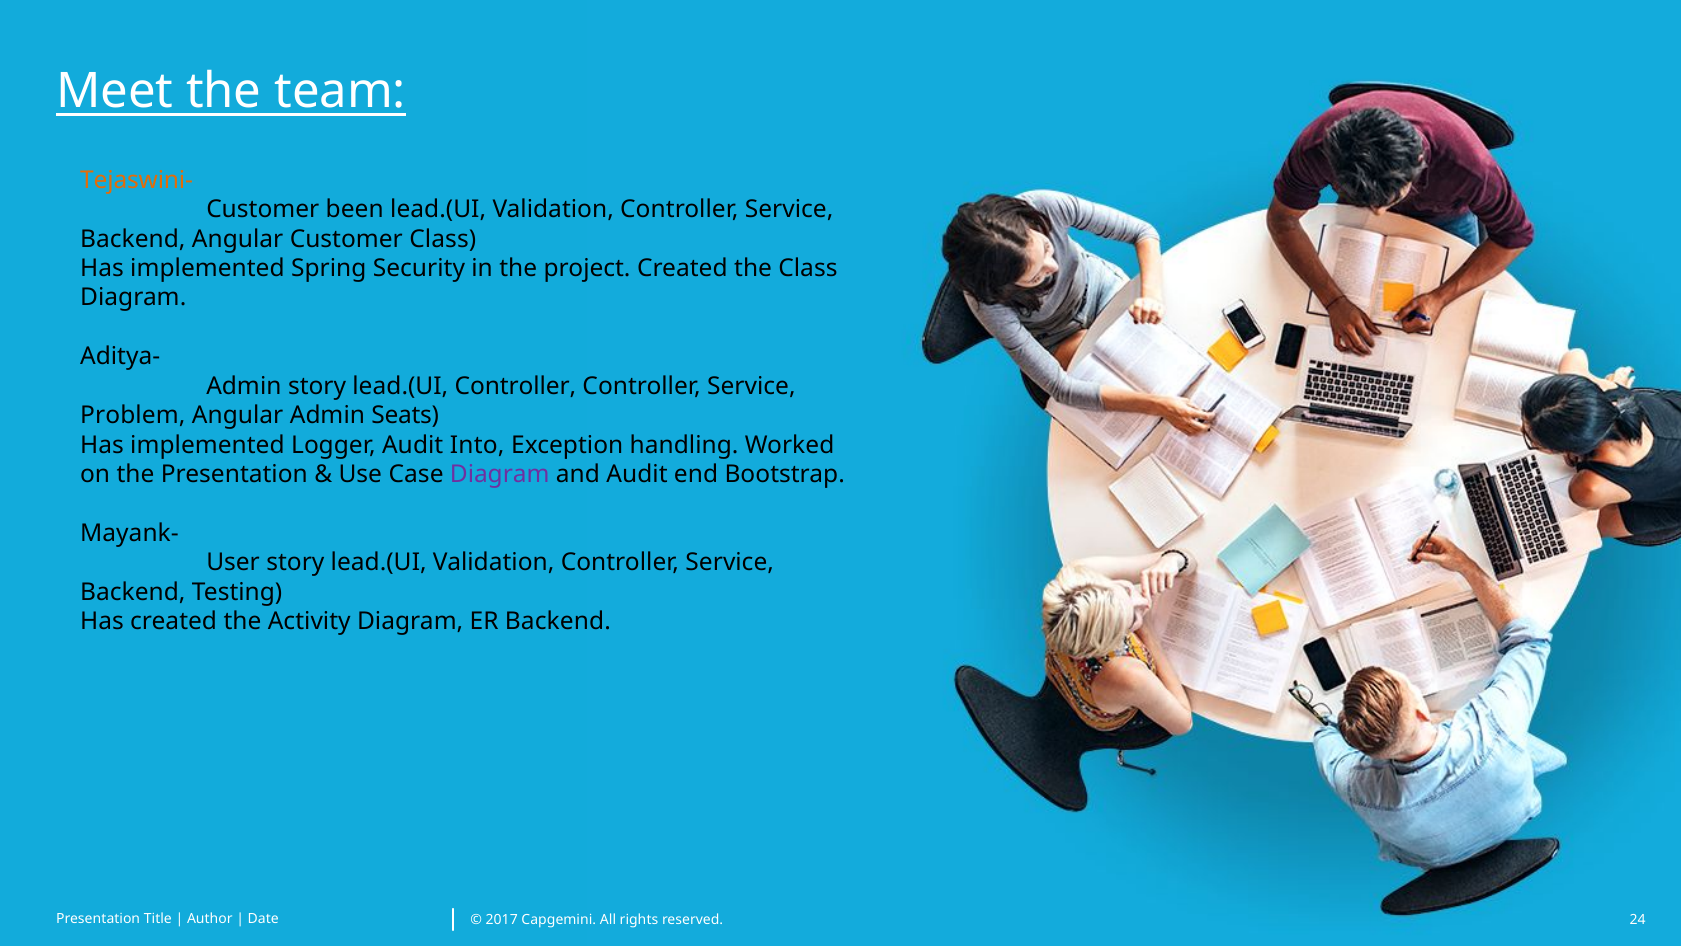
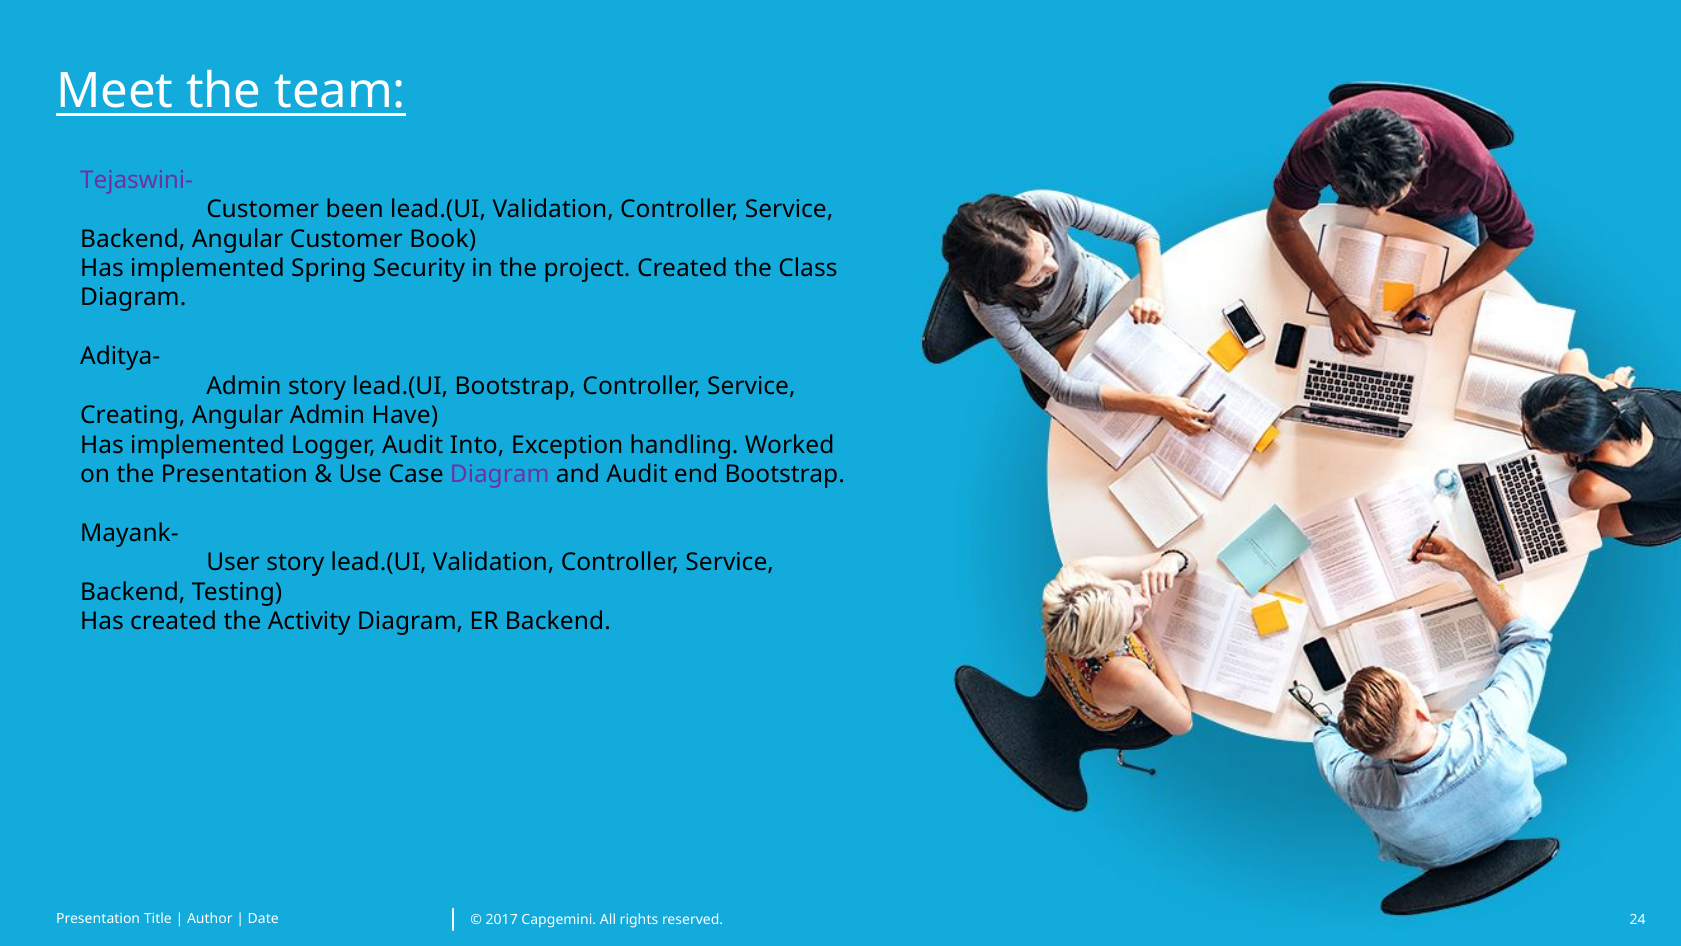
Tejaswini- colour: orange -> purple
Customer Class: Class -> Book
lead.(UI Controller: Controller -> Bootstrap
Problem: Problem -> Creating
Seats: Seats -> Have
